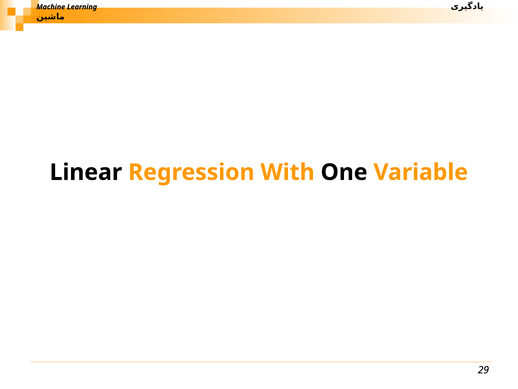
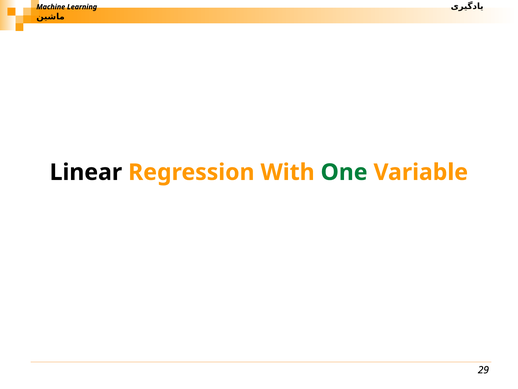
One colour: black -> green
